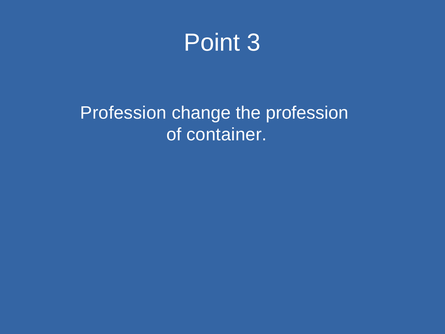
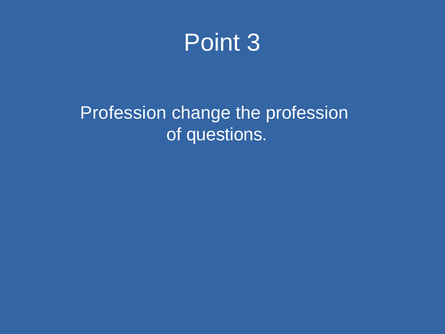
container: container -> questions
